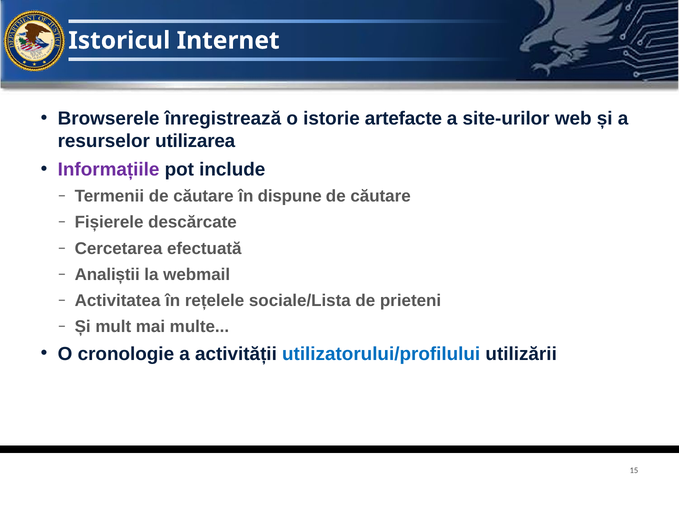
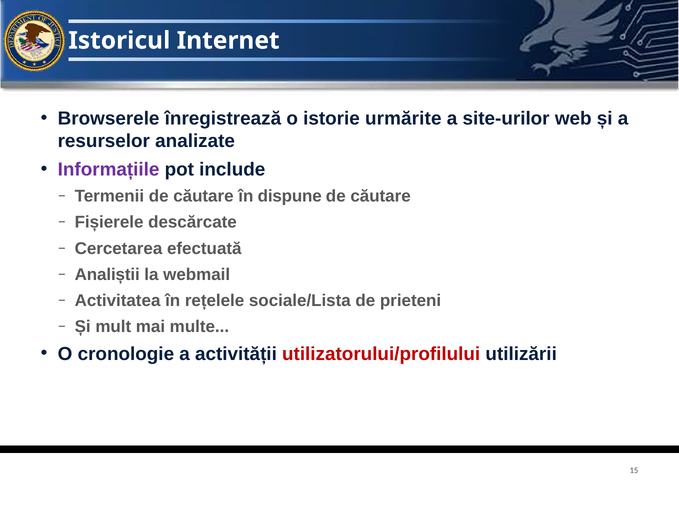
artefacte: artefacte -> urmărite
utilizarea: utilizarea -> analizate
utilizatorului/profilului colour: blue -> red
